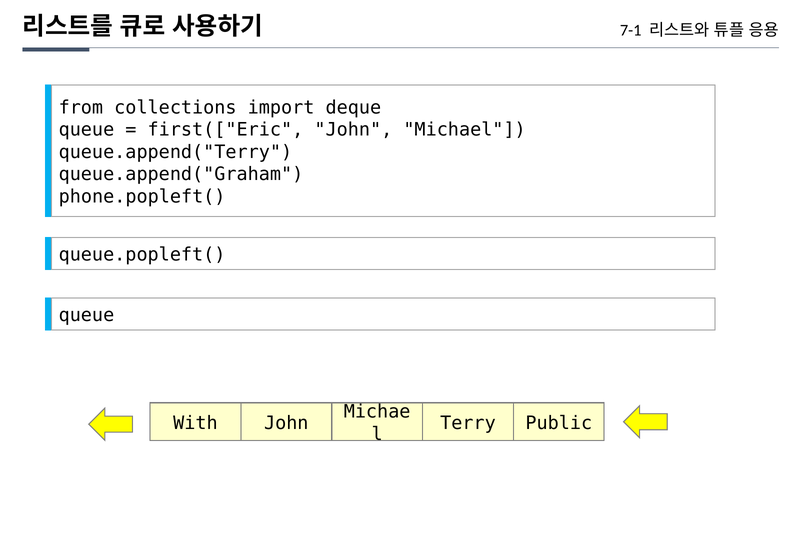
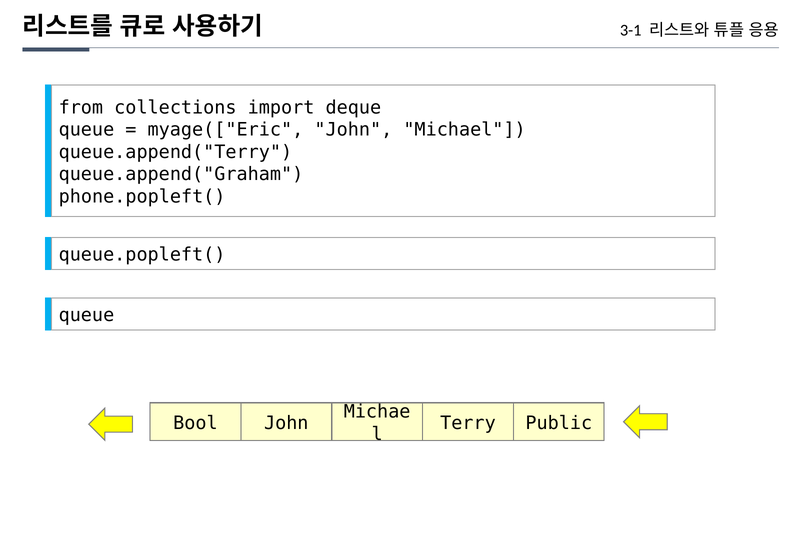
7-1: 7-1 -> 3-1
first(["Eric: first(["Eric -> myage(["Eric
With: With -> Bool
